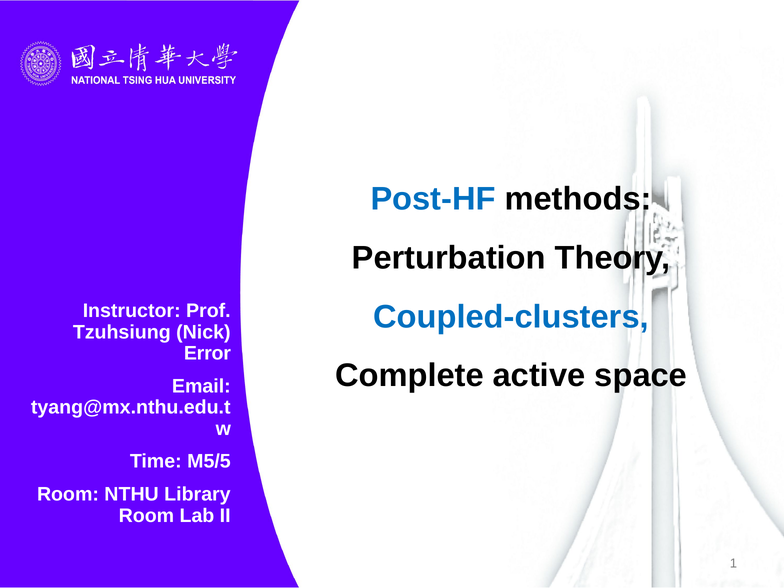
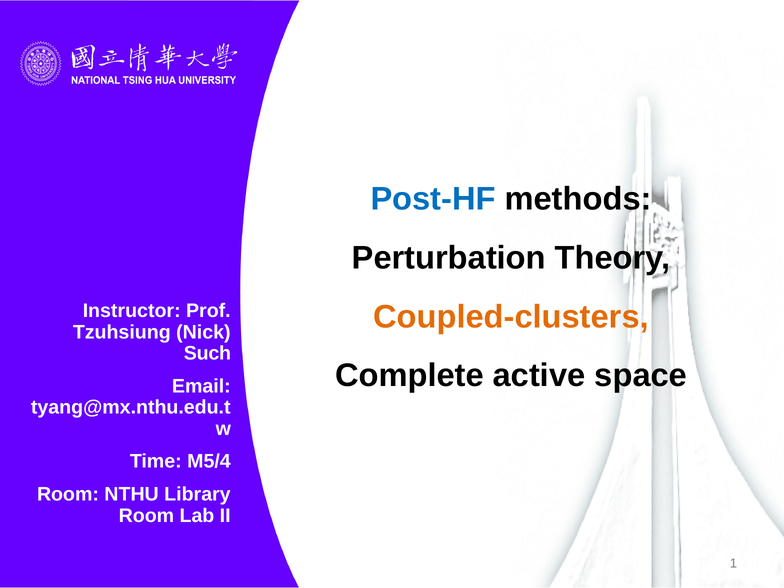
Coupled-clusters colour: blue -> orange
Error: Error -> Such
M5/5: M5/5 -> M5/4
